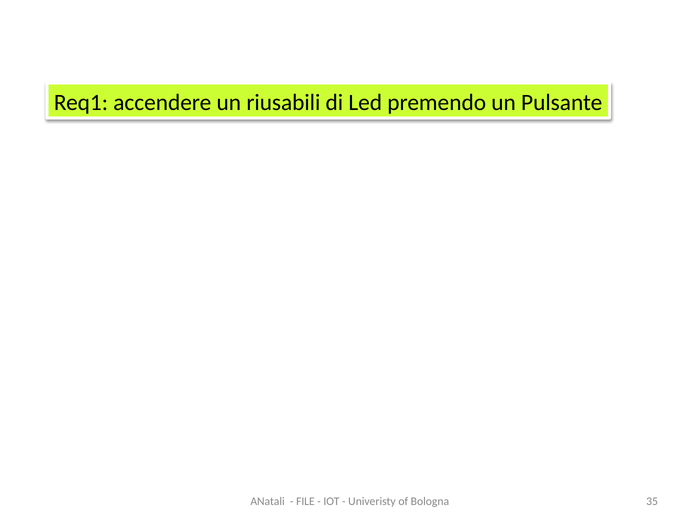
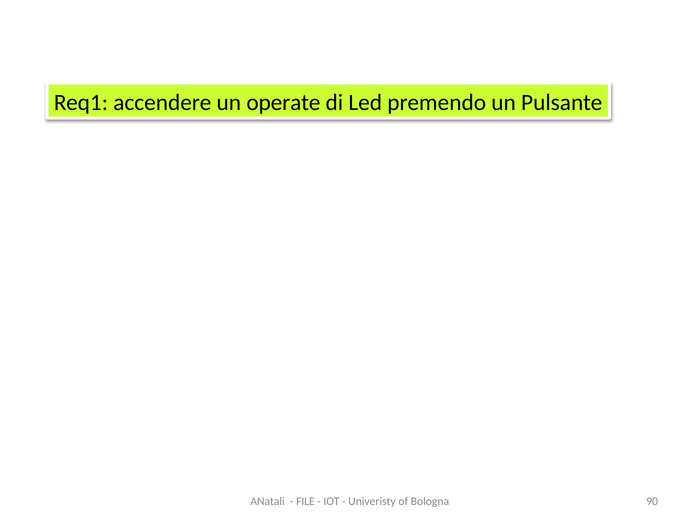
riusabili: riusabili -> operate
35: 35 -> 90
